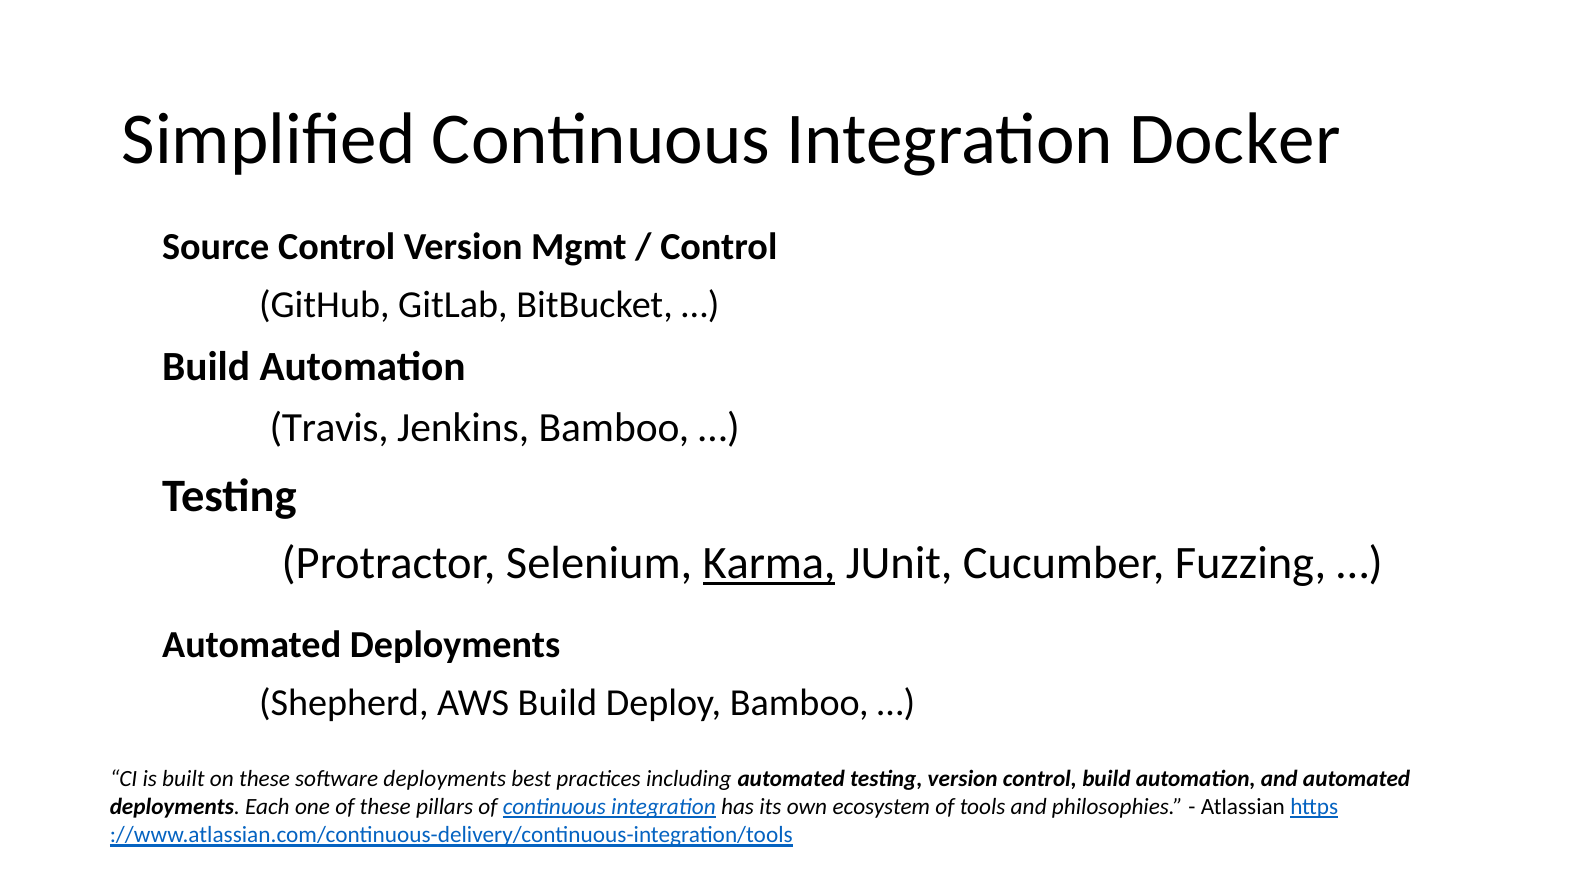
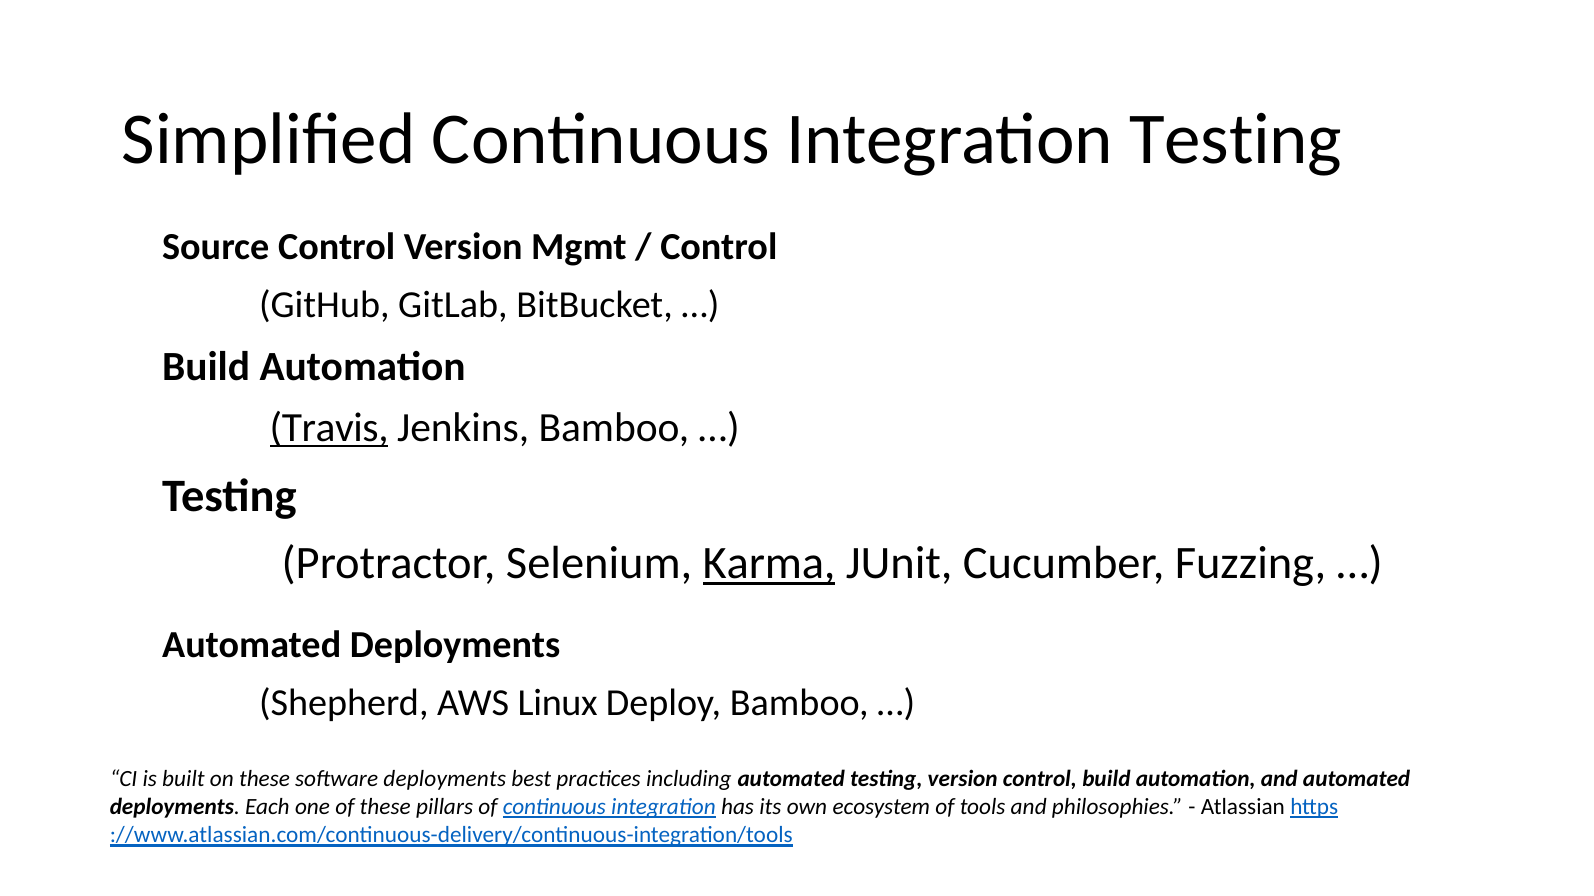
Integration Docker: Docker -> Testing
Travis underline: none -> present
AWS Build: Build -> Linux
